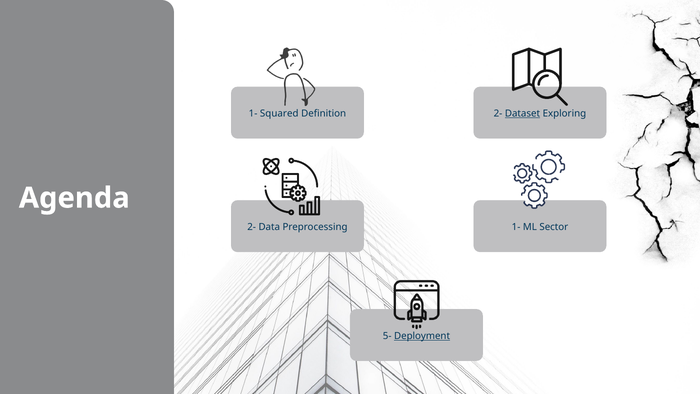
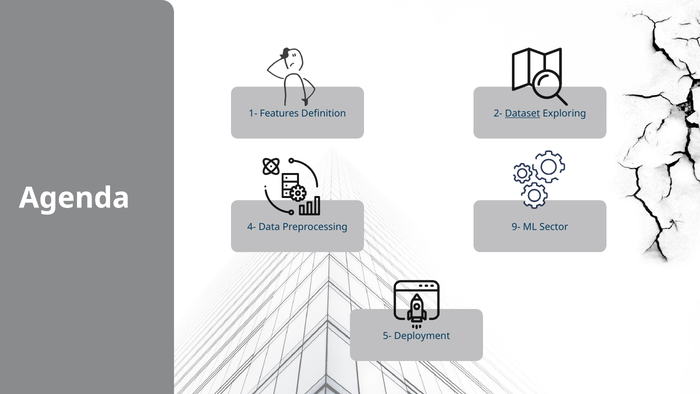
Squared: Squared -> Features
2- at (252, 227): 2- -> 4-
Preprocessing 1-: 1- -> 9-
Deployment underline: present -> none
